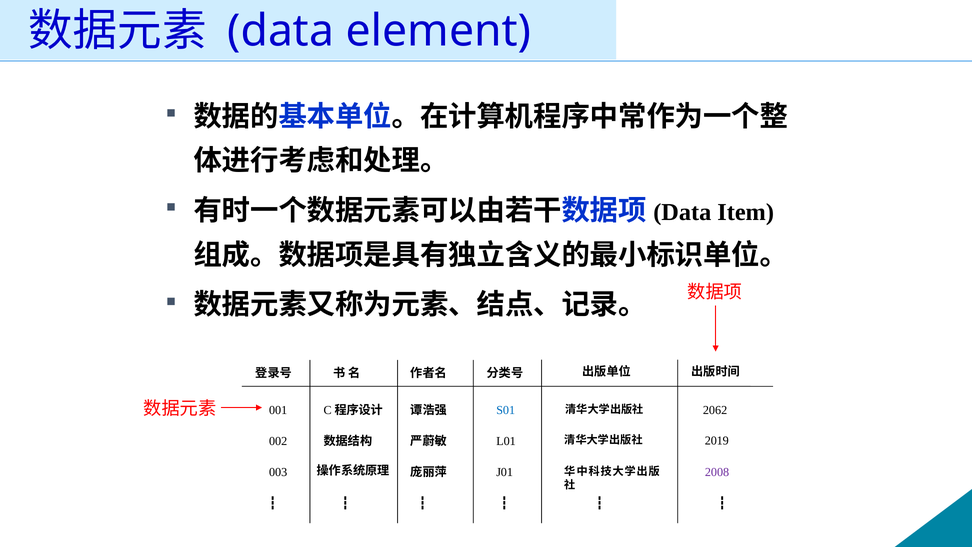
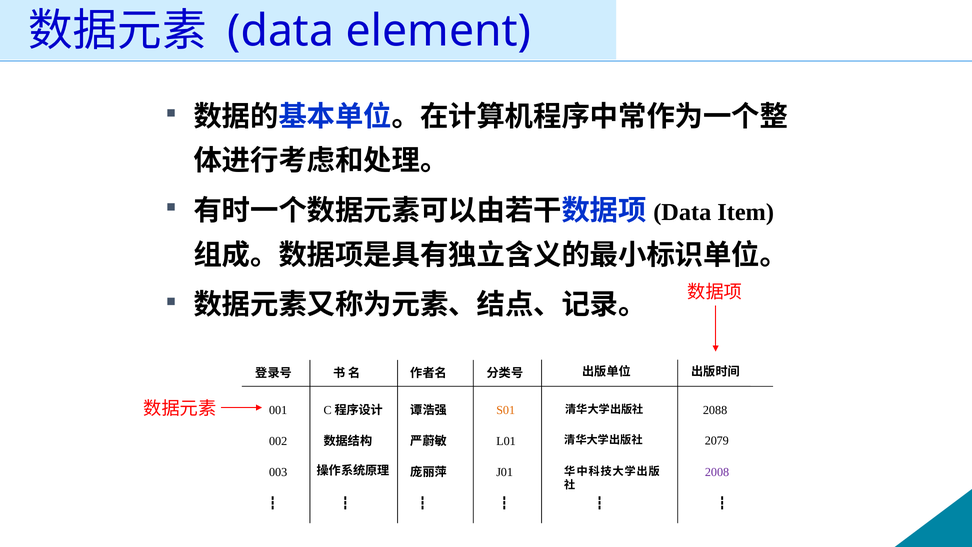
S01 colour: blue -> orange
2062: 2062 -> 2088
2019: 2019 -> 2079
